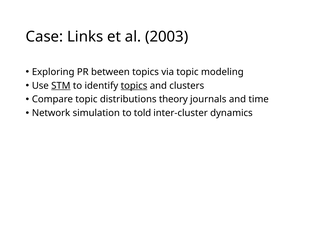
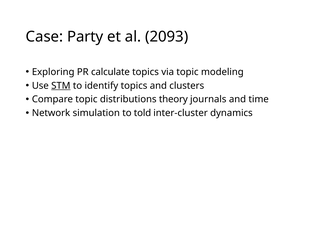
Links: Links -> Party
2003: 2003 -> 2093
between: between -> calculate
topics at (134, 86) underline: present -> none
